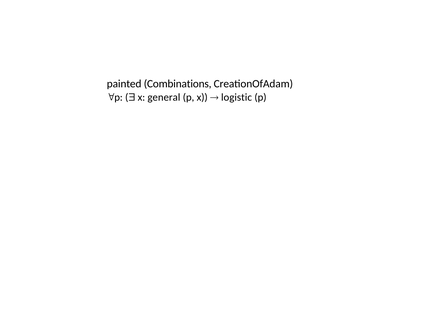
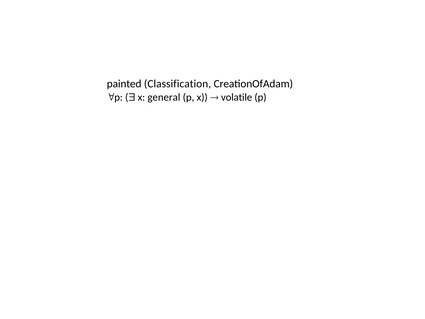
Combinations: Combinations -> Classification
logistic: logistic -> volatile
